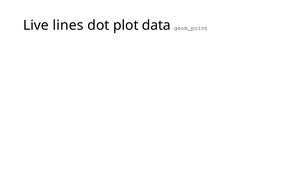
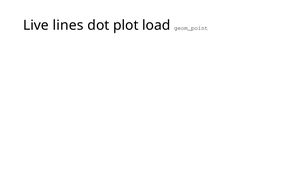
data: data -> load
